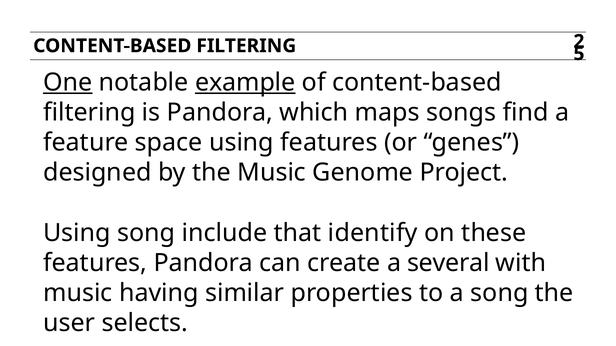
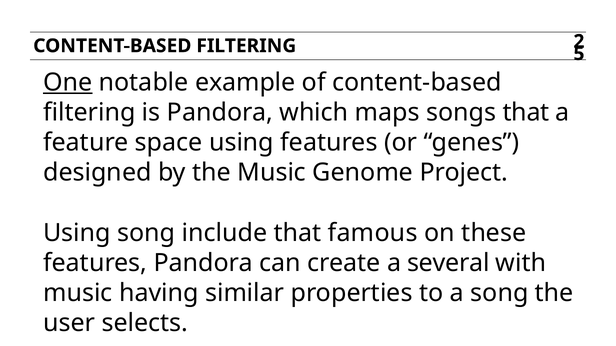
example underline: present -> none
songs find: find -> that
identify: identify -> famous
